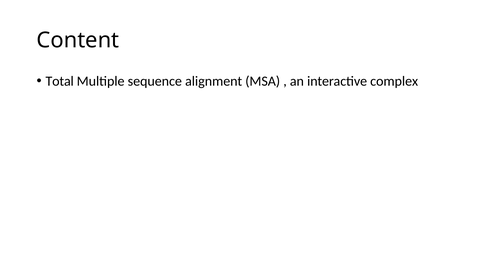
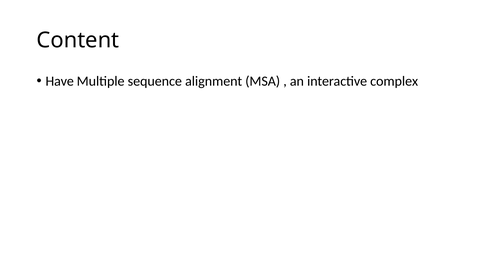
Total: Total -> Have
